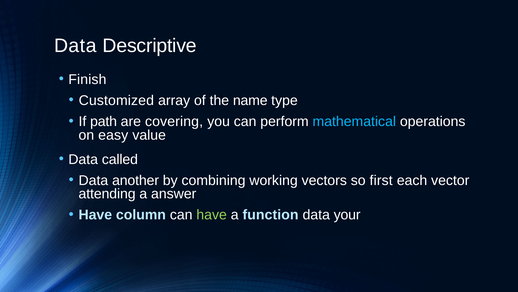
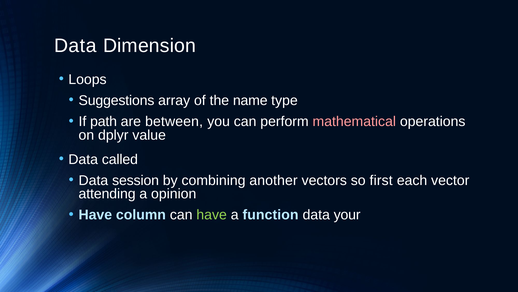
Descriptive: Descriptive -> Dimension
Finish: Finish -> Loops
Customized: Customized -> Suggestions
covering: covering -> between
mathematical colour: light blue -> pink
easy: easy -> dplyr
another: another -> session
working: working -> another
answer: answer -> opinion
